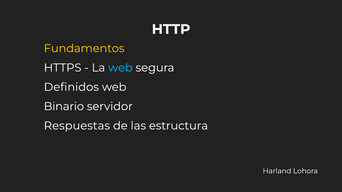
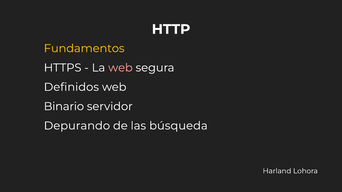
web at (120, 68) colour: light blue -> pink
Respuestas: Respuestas -> Depurando
estructura: estructura -> búsqueda
